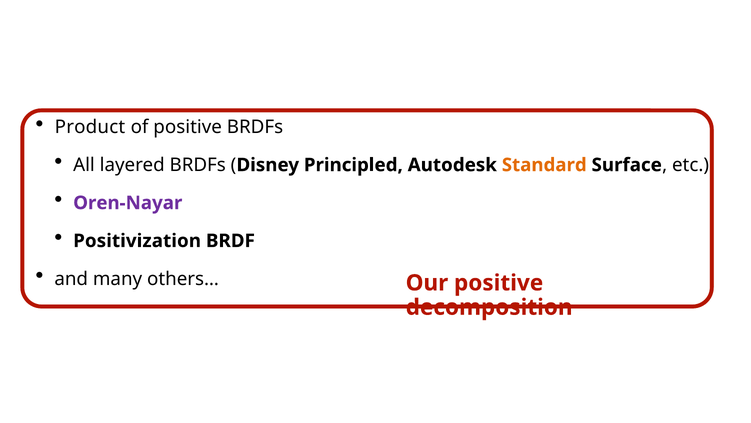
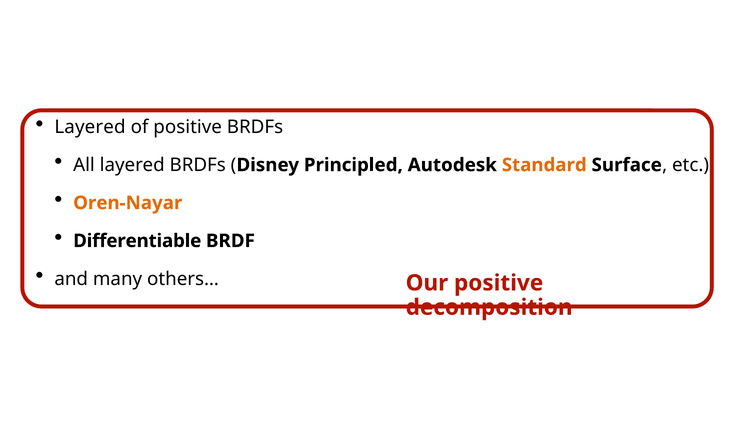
Product at (90, 127): Product -> Layered
Oren-Nayar colour: purple -> orange
Positivization: Positivization -> Differentiable
